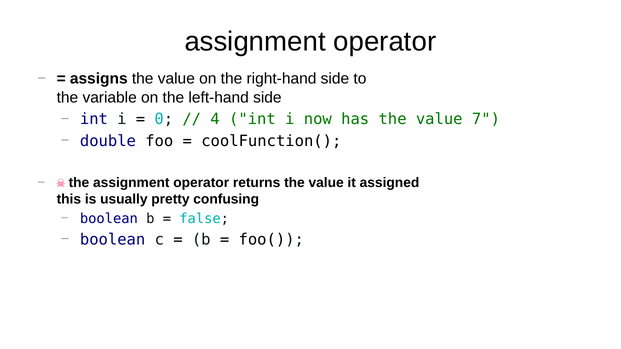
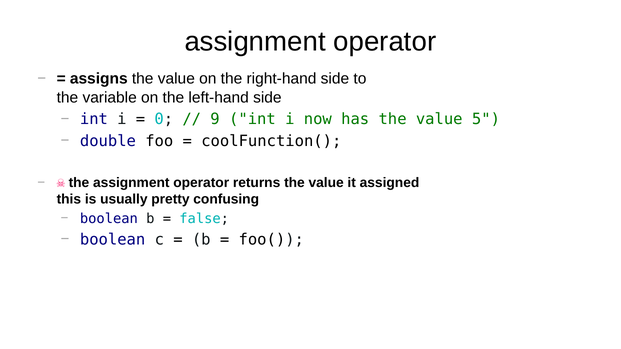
4: 4 -> 9
7: 7 -> 5
